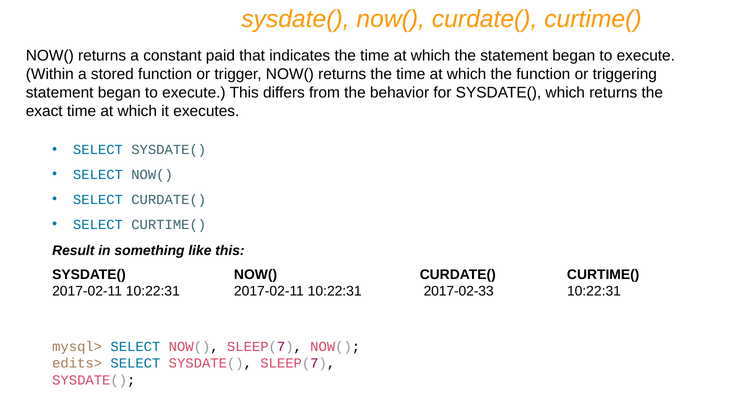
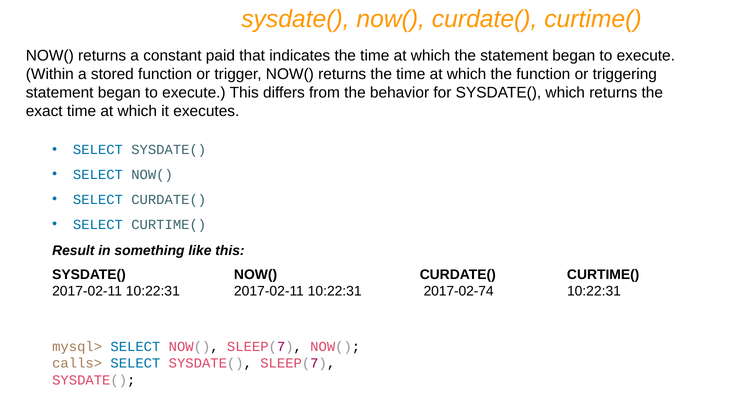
2017-02-33: 2017-02-33 -> 2017-02-74
edits>: edits> -> calls>
